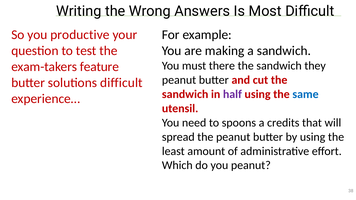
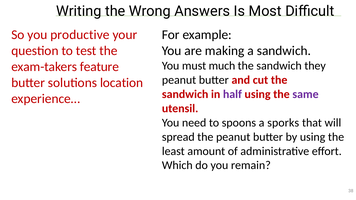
there: there -> much
solutions difficult: difficult -> location
same colour: blue -> purple
credits: credits -> sporks
you peanut: peanut -> remain
